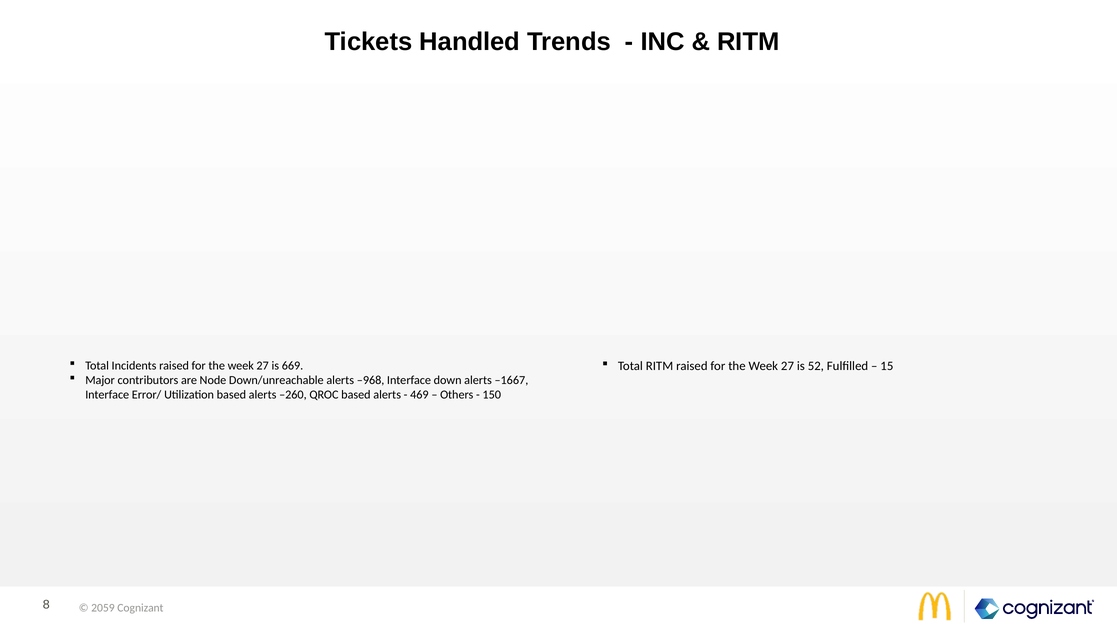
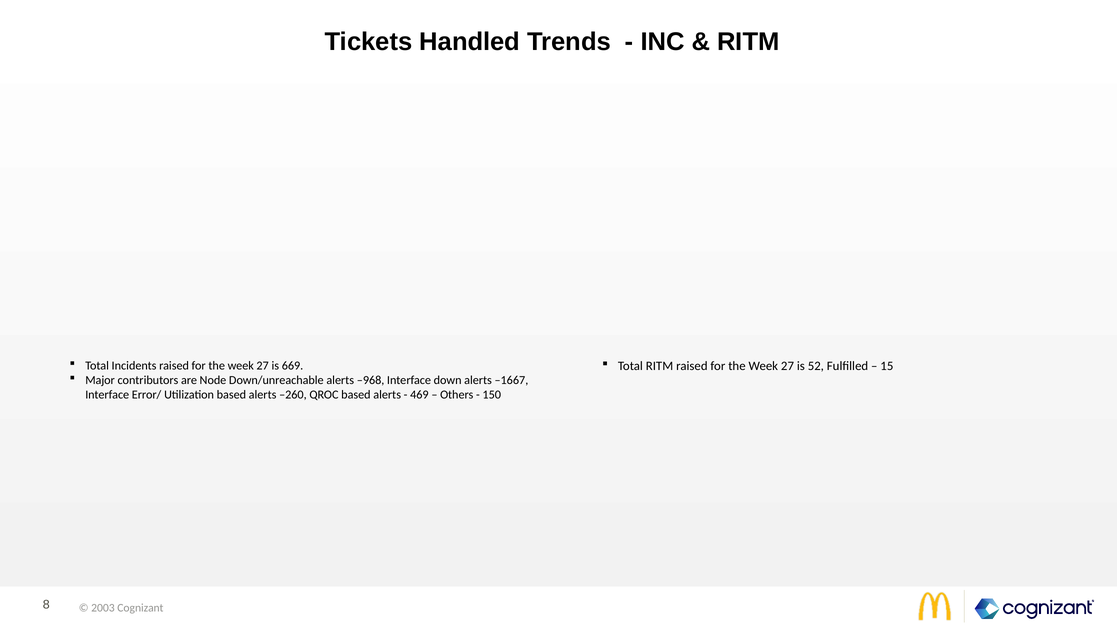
2059: 2059 -> 2003
